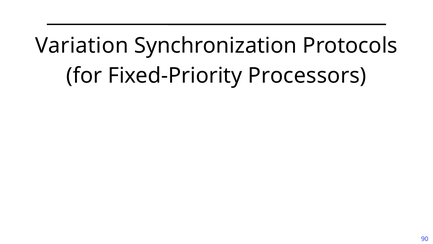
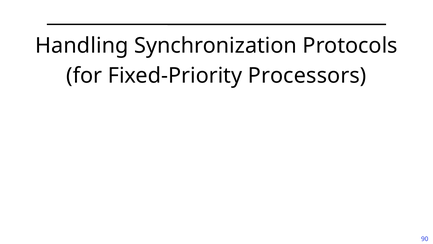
Variation: Variation -> Handling
